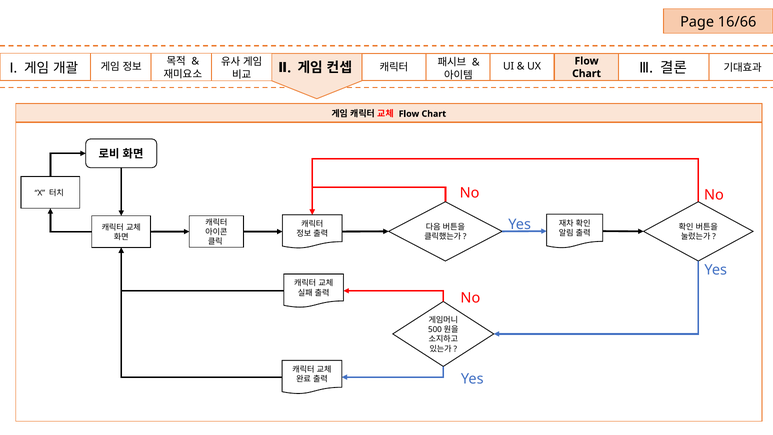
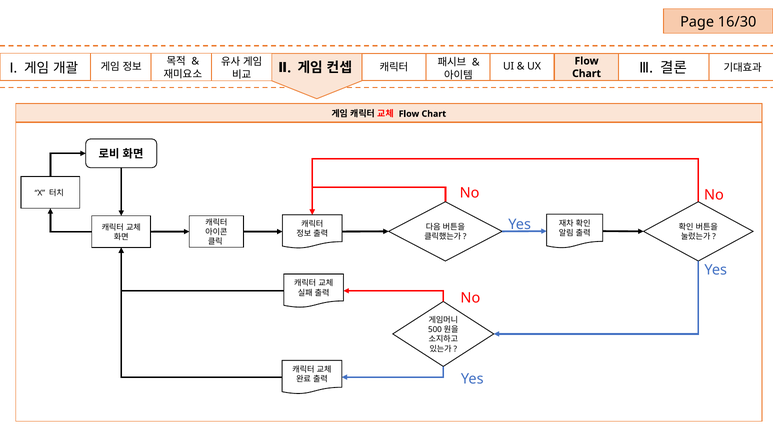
16/66: 16/66 -> 16/30
